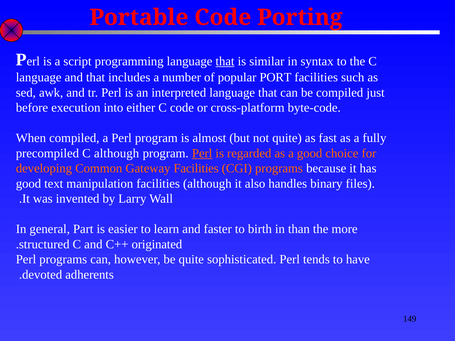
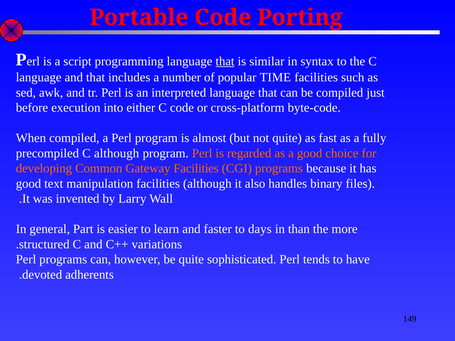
PORT: PORT -> TIME
Perl at (202, 153) underline: present -> none
birth: birth -> days
originated: originated -> variations
